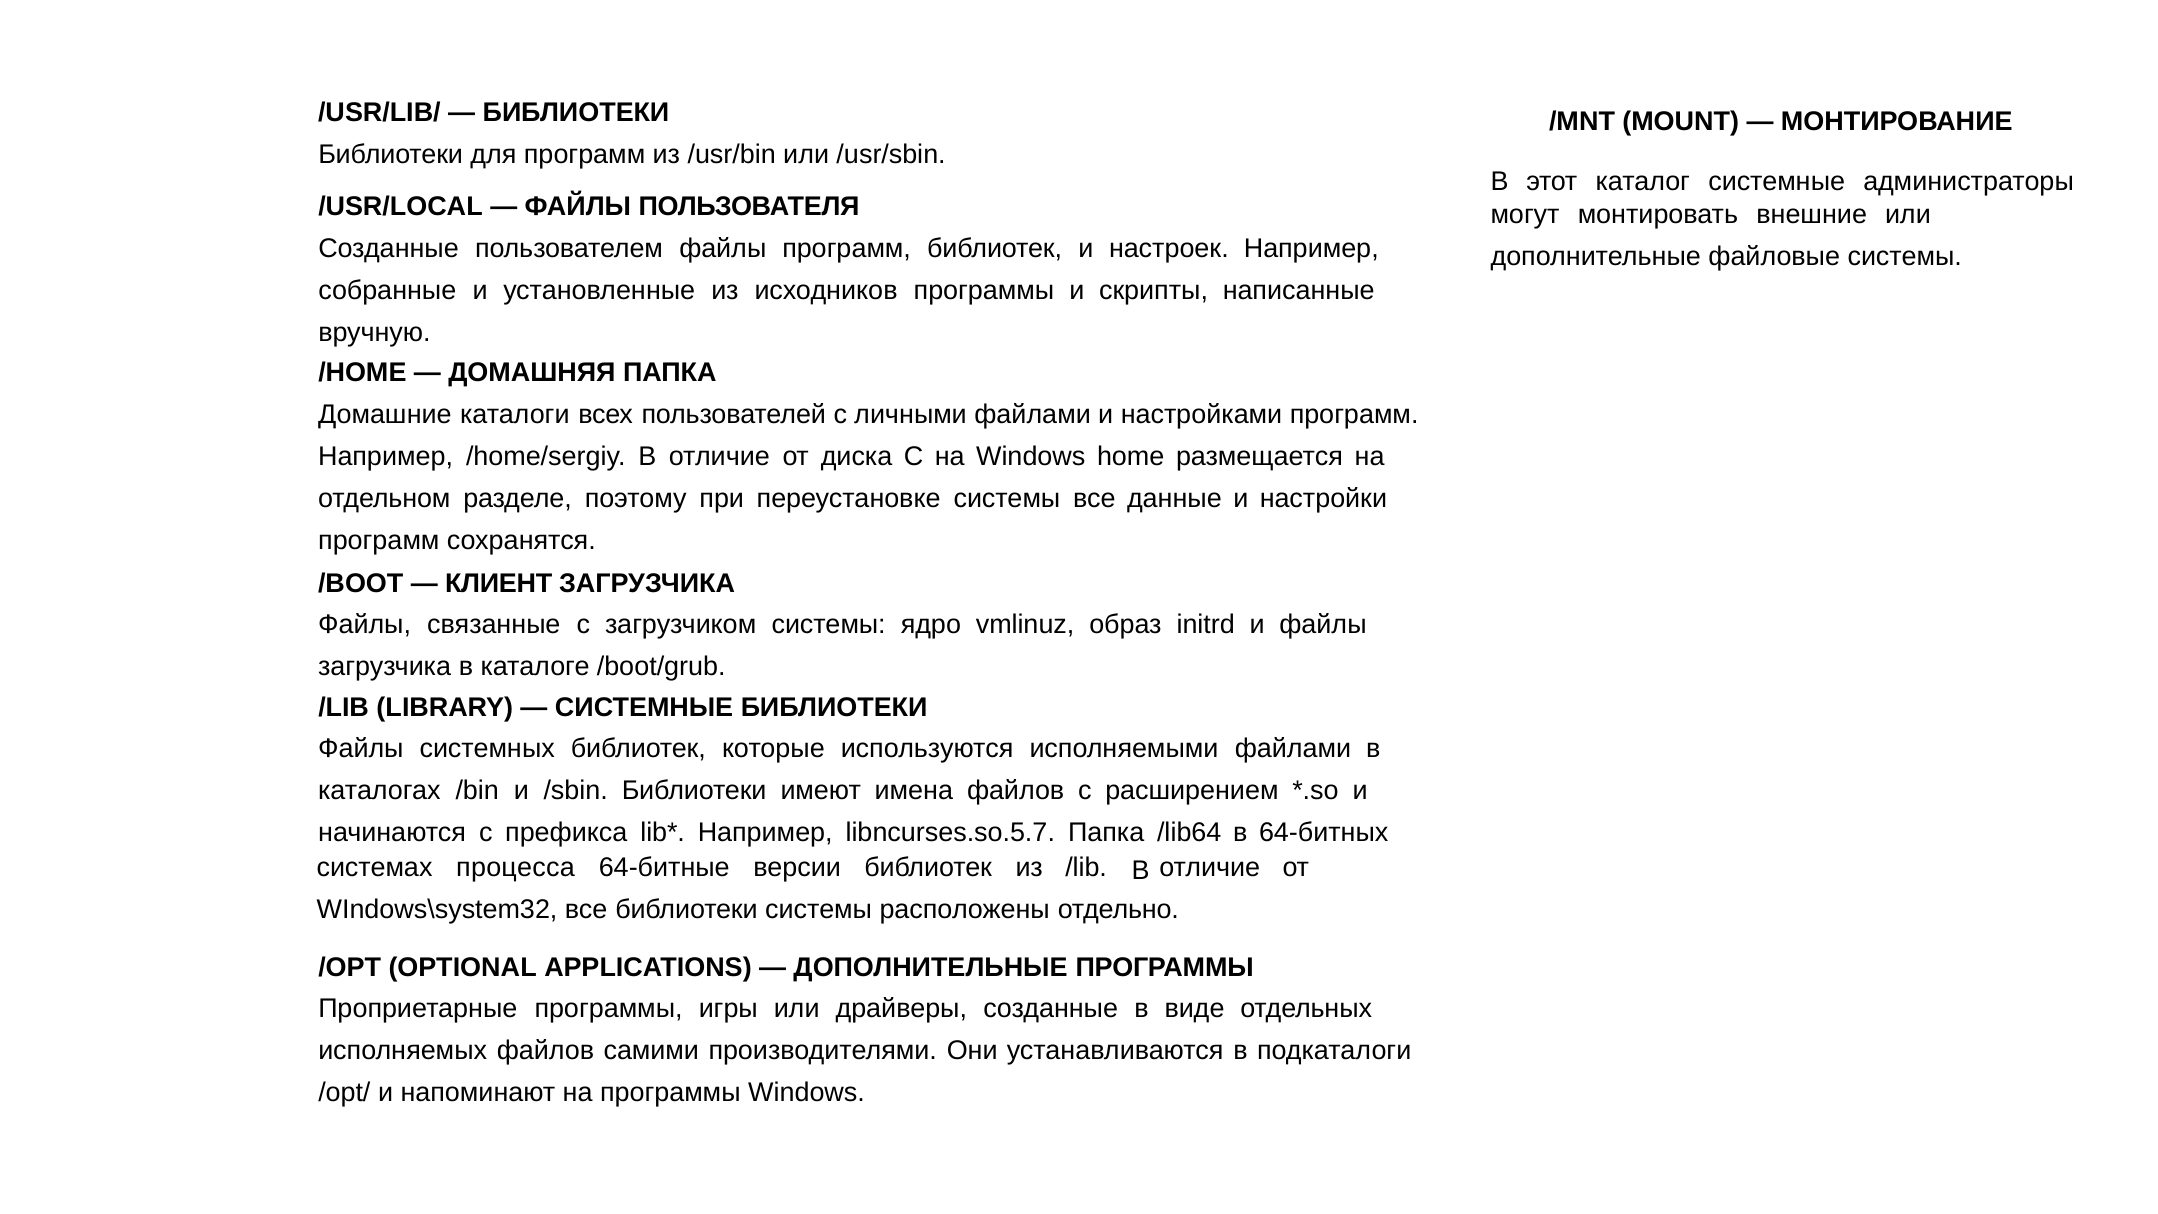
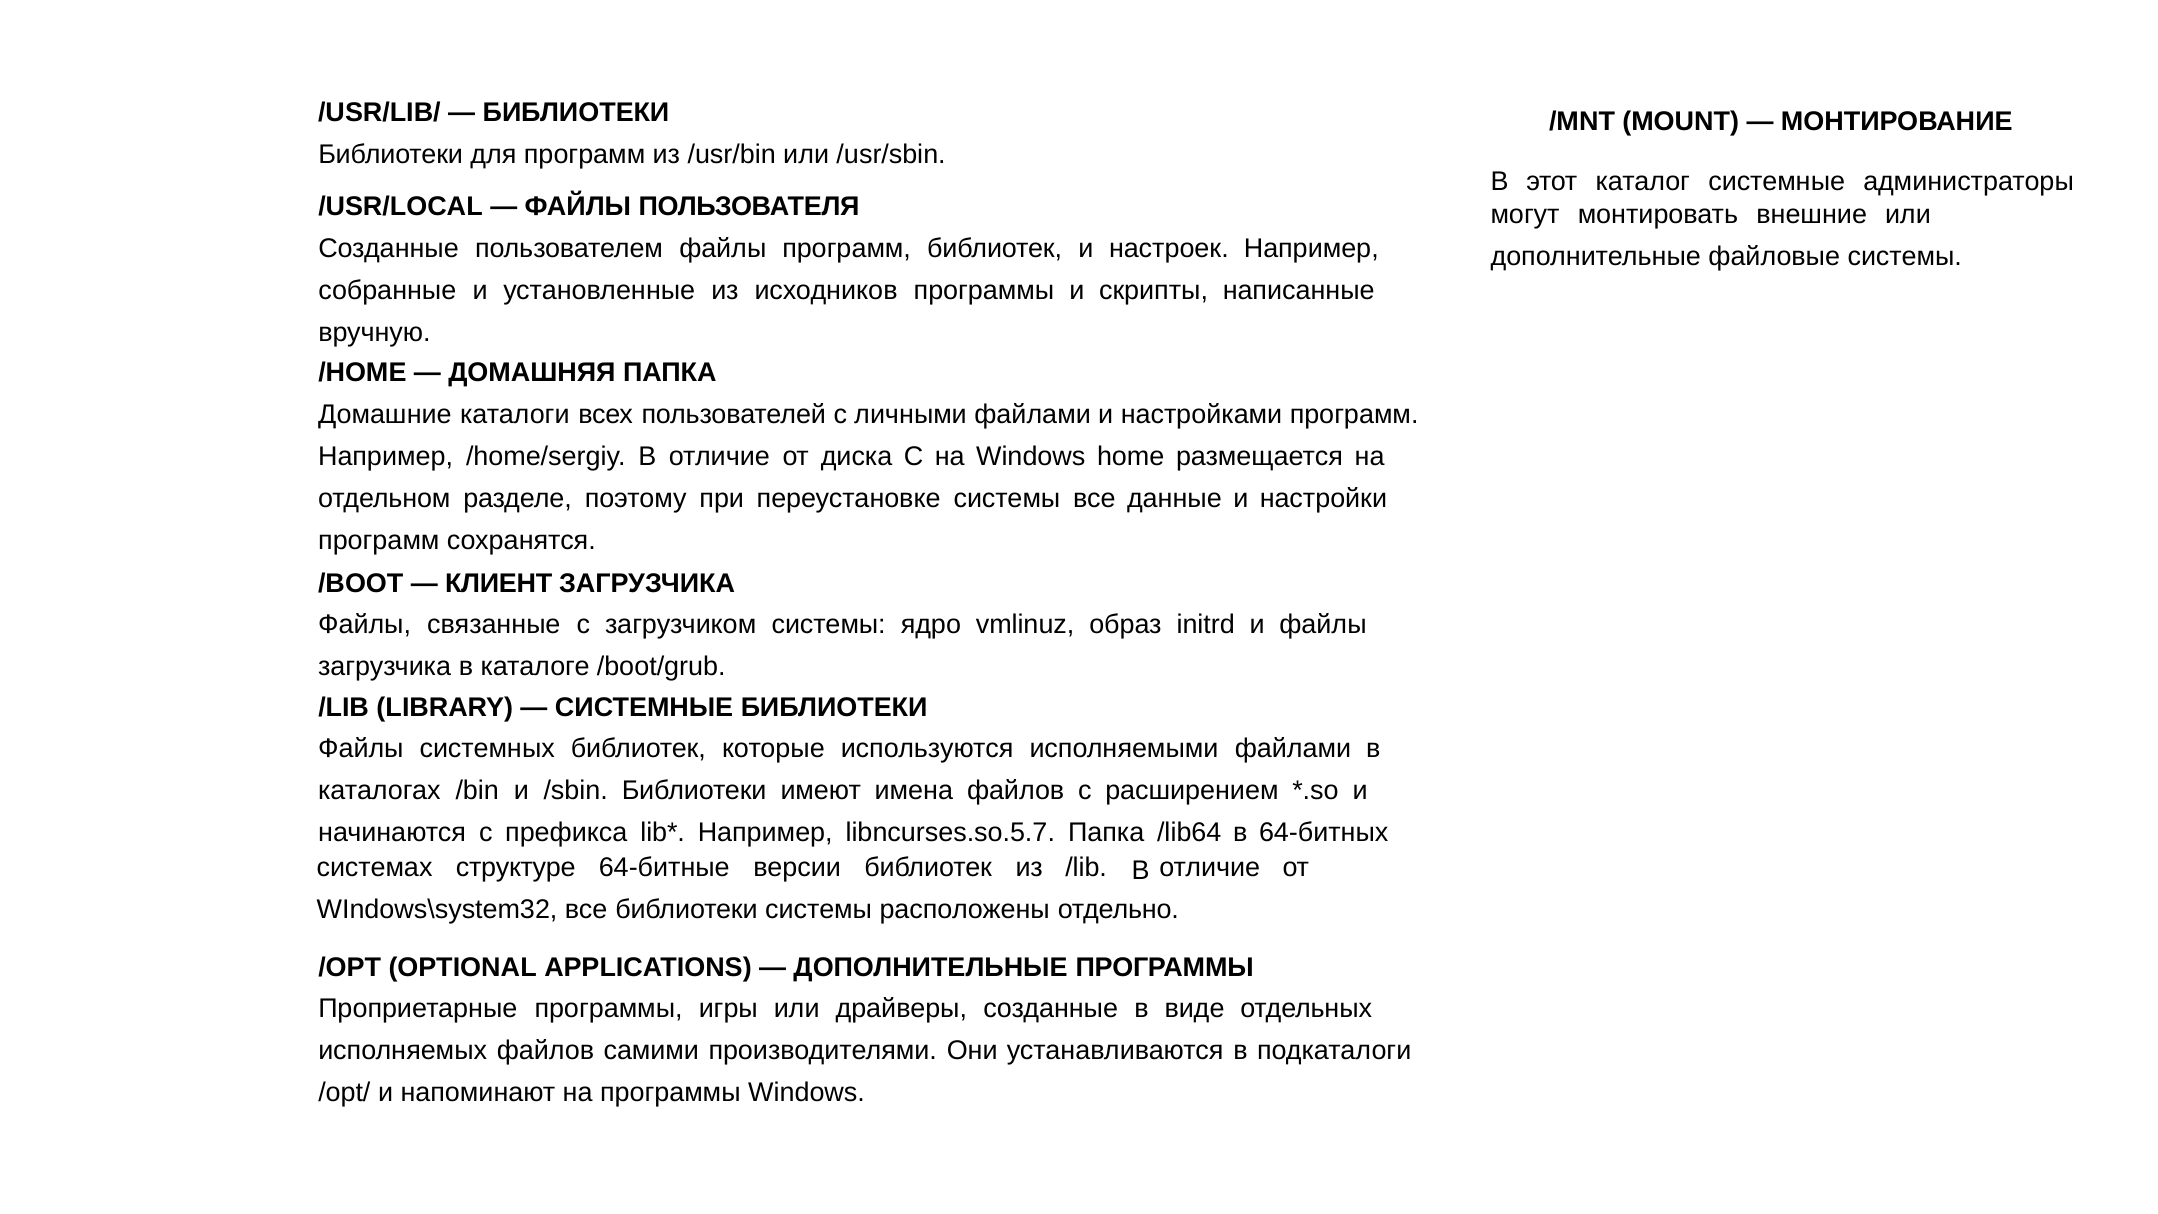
процесса: процесса -> структуре
